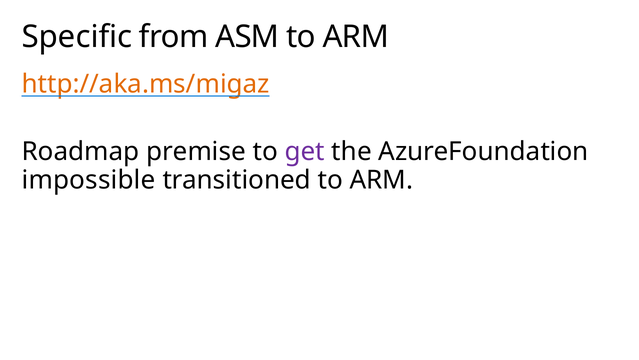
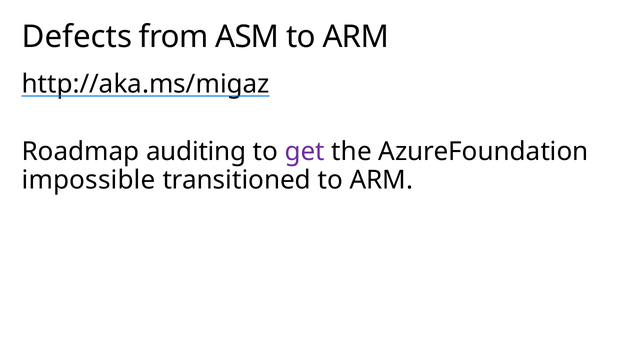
Specific: Specific -> Defects
http://aka.ms/migaz colour: orange -> black
premise: premise -> auditing
